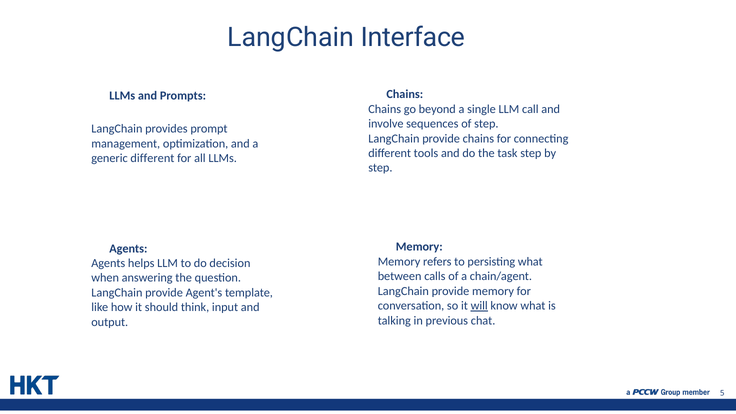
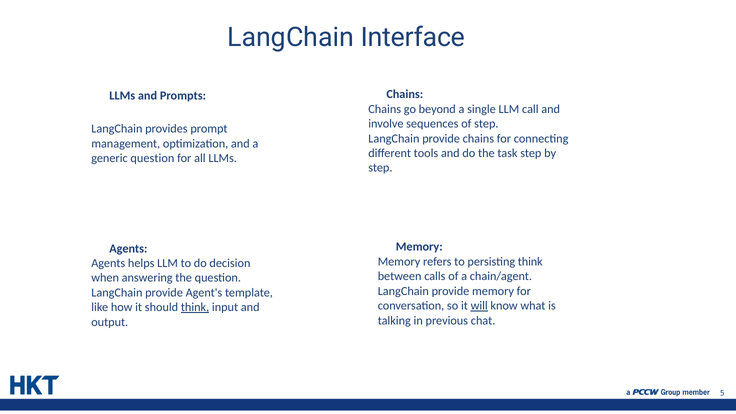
generic different: different -> question
persisting what: what -> think
think at (195, 307) underline: none -> present
